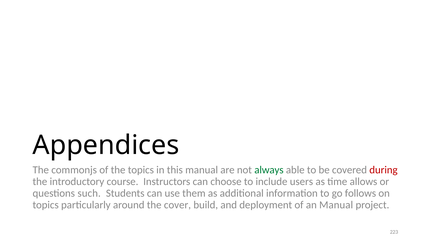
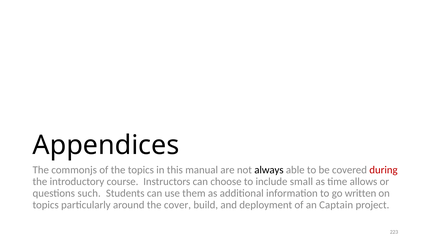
always colour: green -> black
users: users -> small
follows: follows -> written
an Manual: Manual -> Captain
